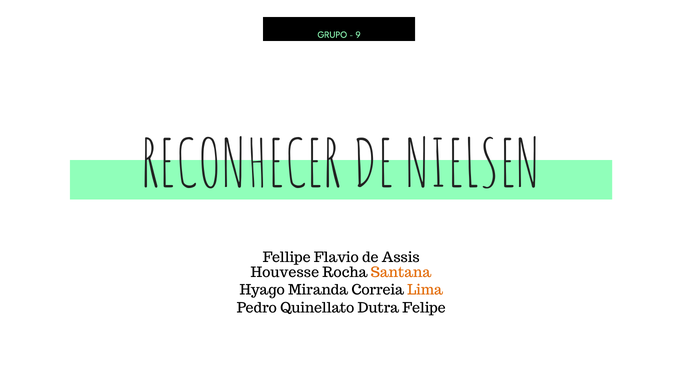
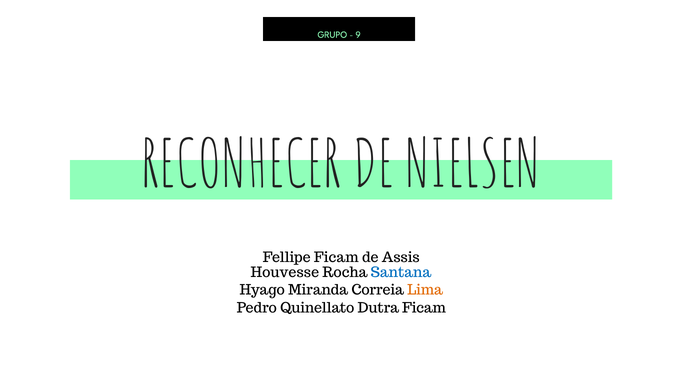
Fellipe Flavio: Flavio -> Ficam
Santana colour: orange -> blue
Dutra Felipe: Felipe -> Ficam
